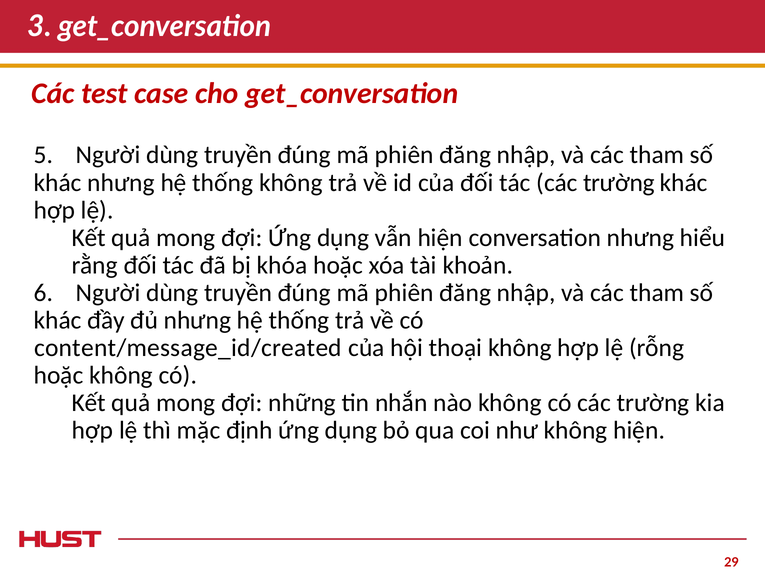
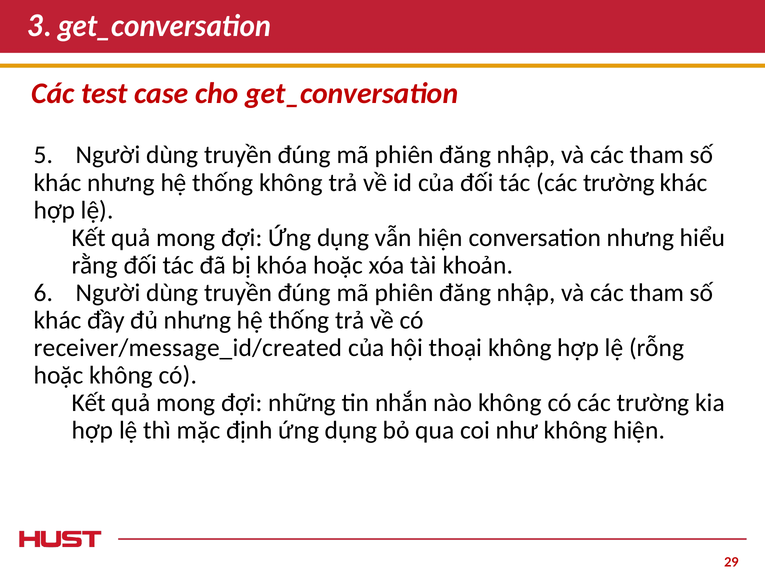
content/message_id/created: content/message_id/created -> receiver/message_id/created
